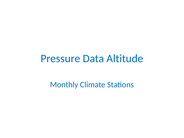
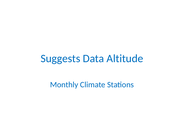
Pressure: Pressure -> Suggests
